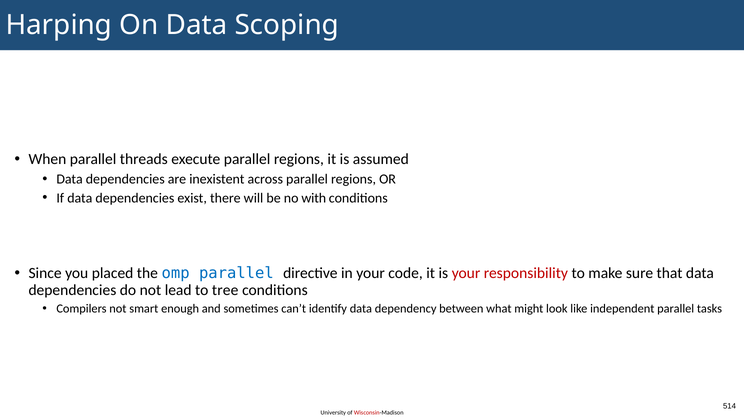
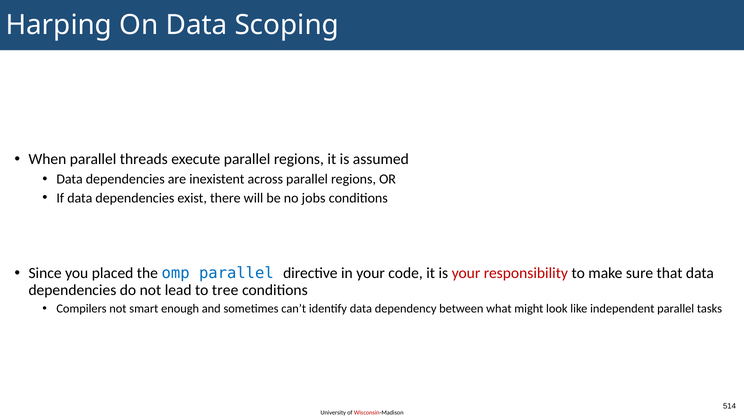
with: with -> jobs
